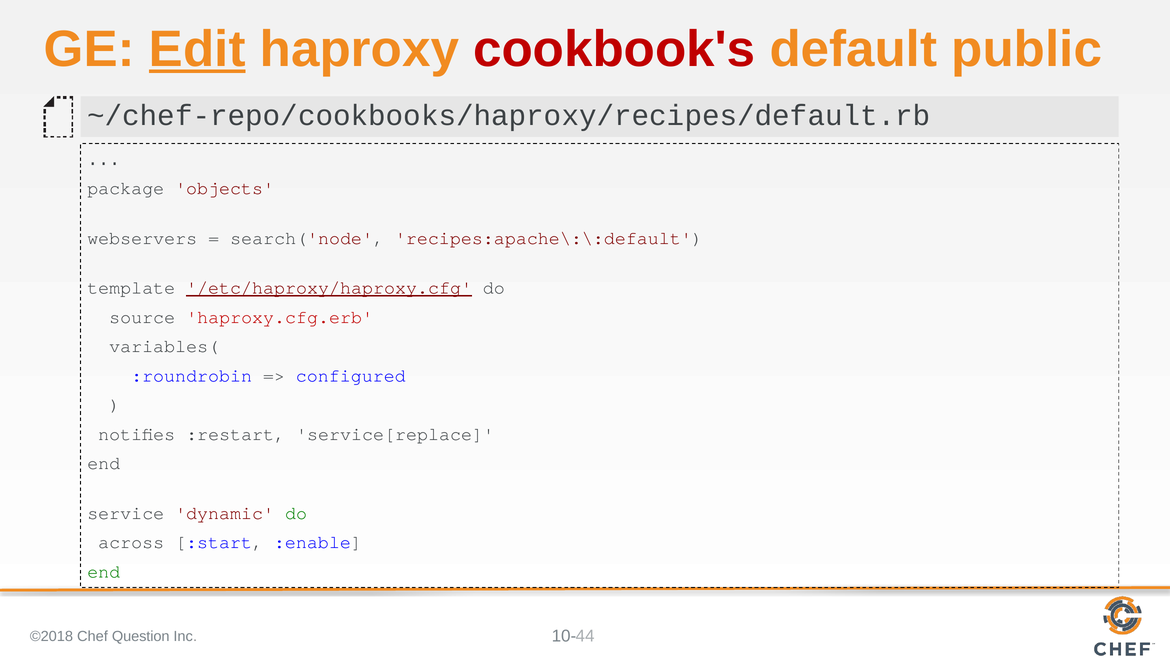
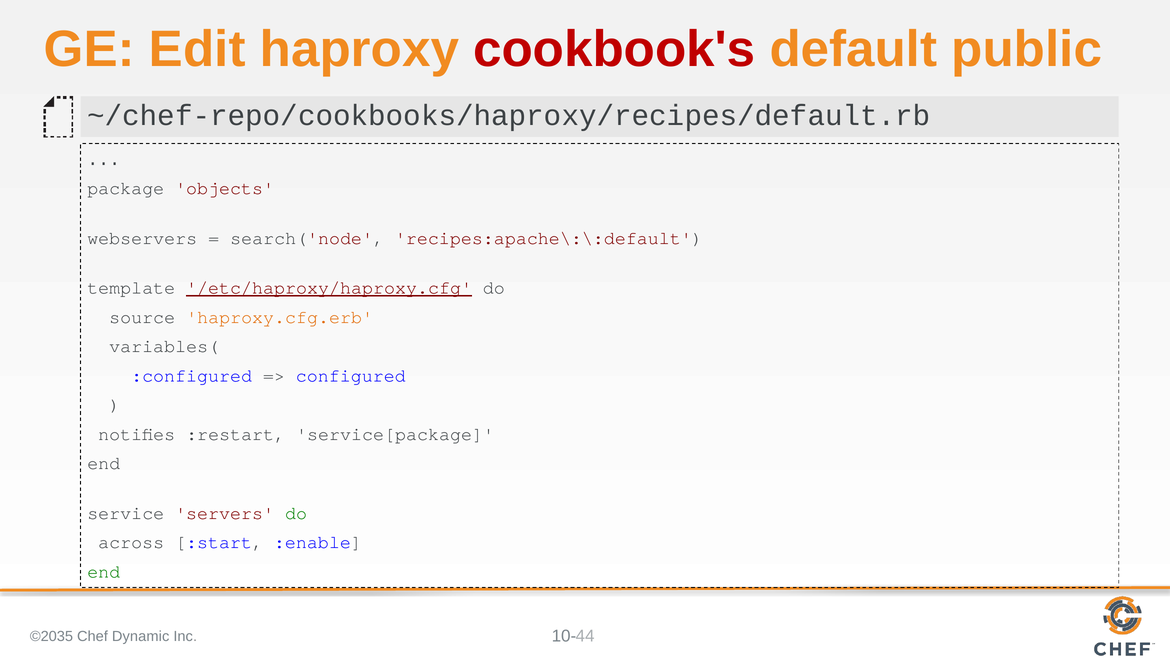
Edit underline: present -> none
haproxy.cfg.erb colour: red -> orange
:roundrobin: :roundrobin -> :configured
service[replace: service[replace -> service[package
dynamic: dynamic -> servers
©2018: ©2018 -> ©2035
Question: Question -> Dynamic
